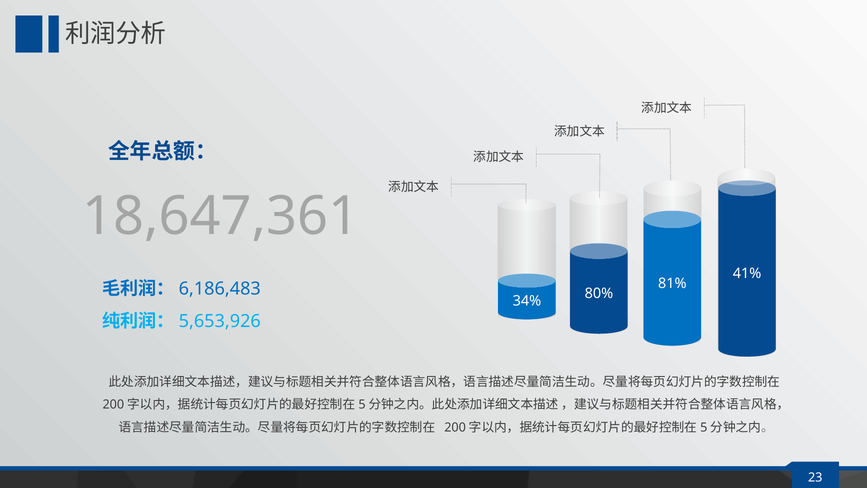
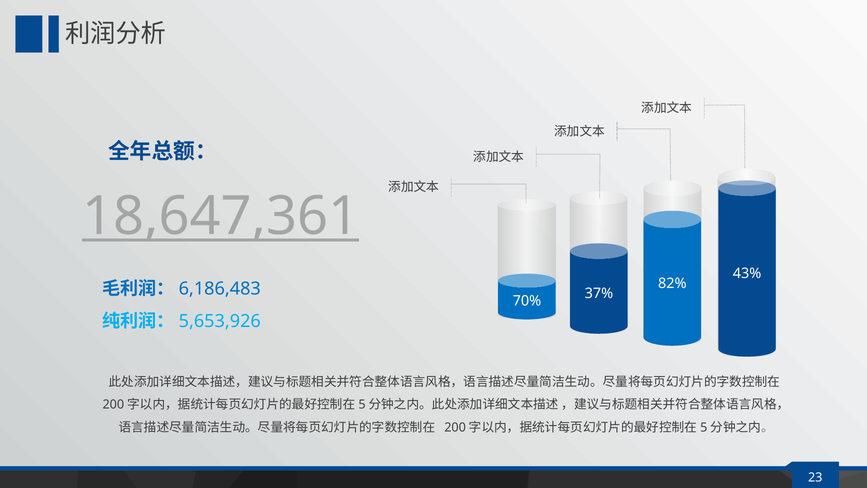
18,647,361 underline: none -> present
41%: 41% -> 43%
81%: 81% -> 82%
80%: 80% -> 37%
34%: 34% -> 70%
